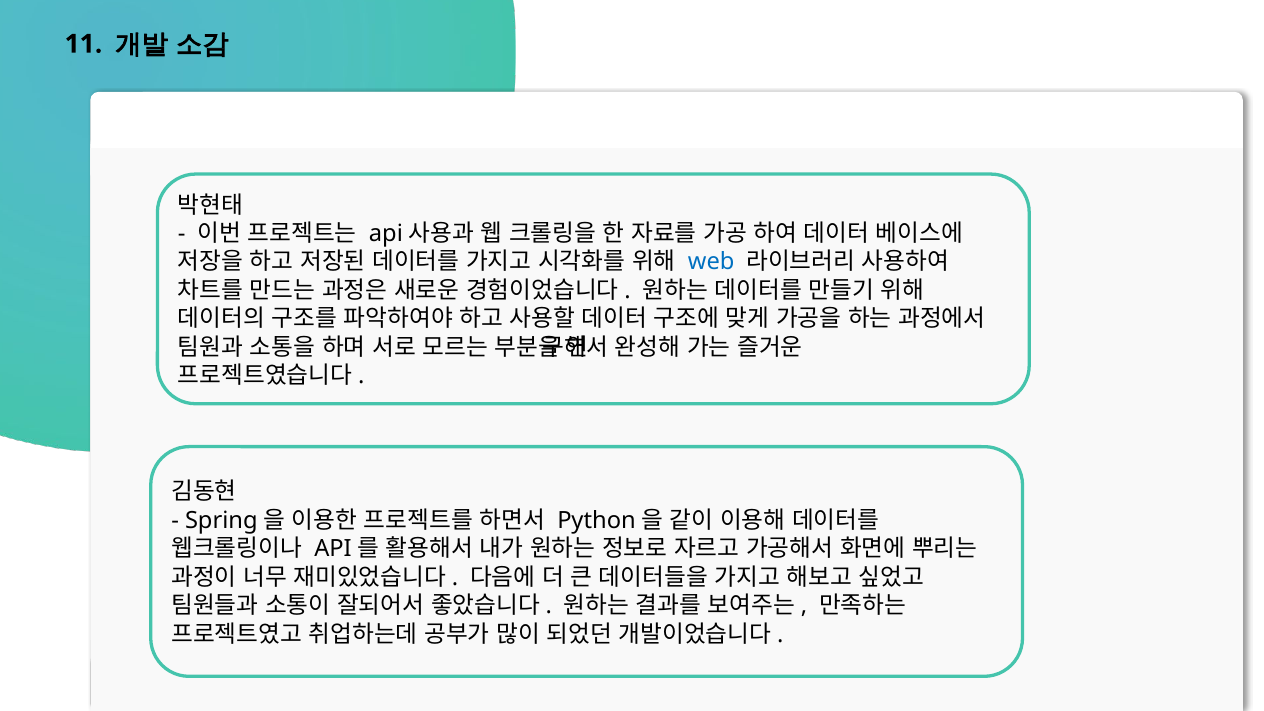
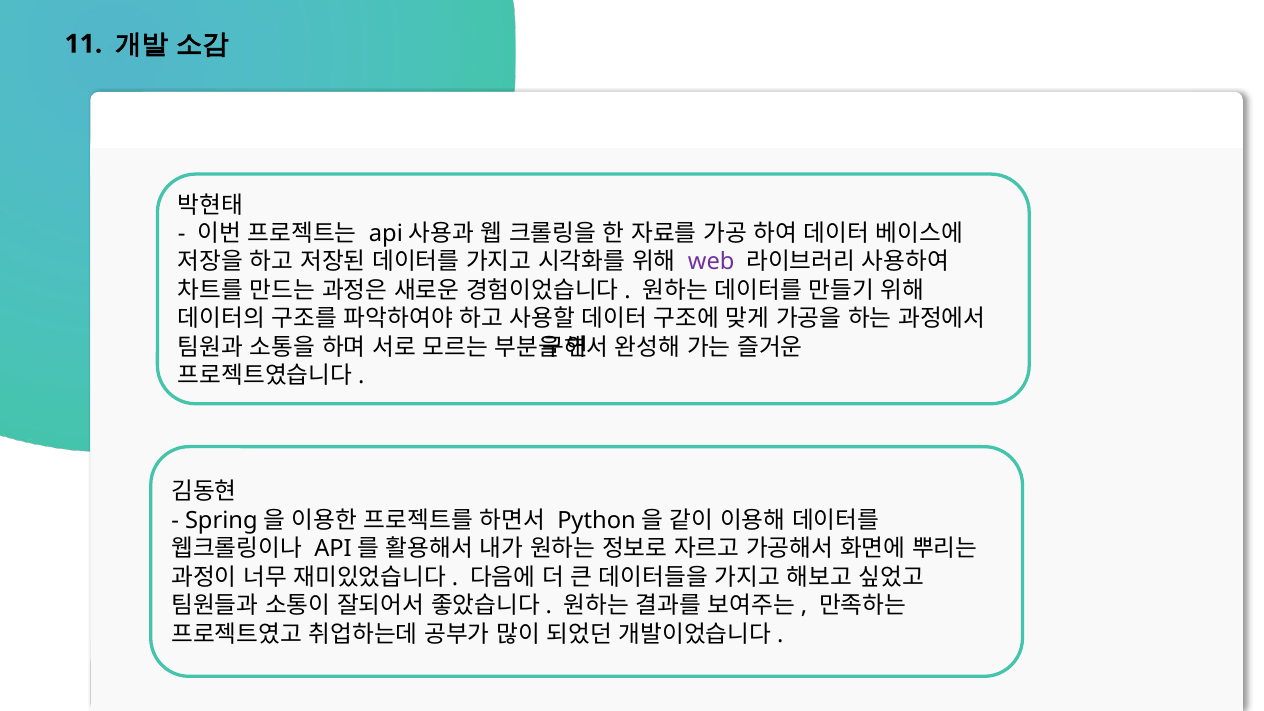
web colour: blue -> purple
